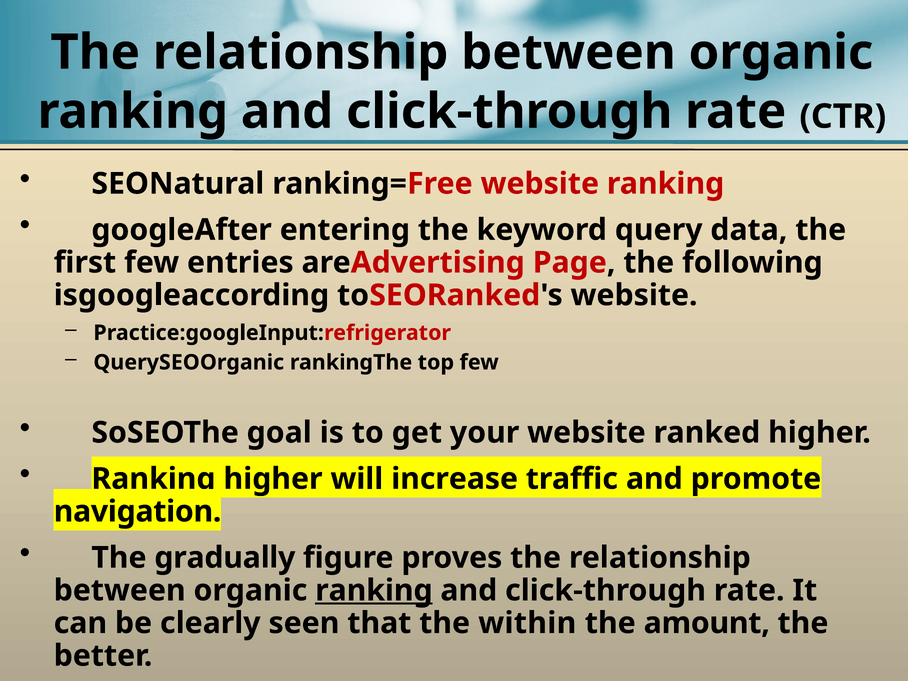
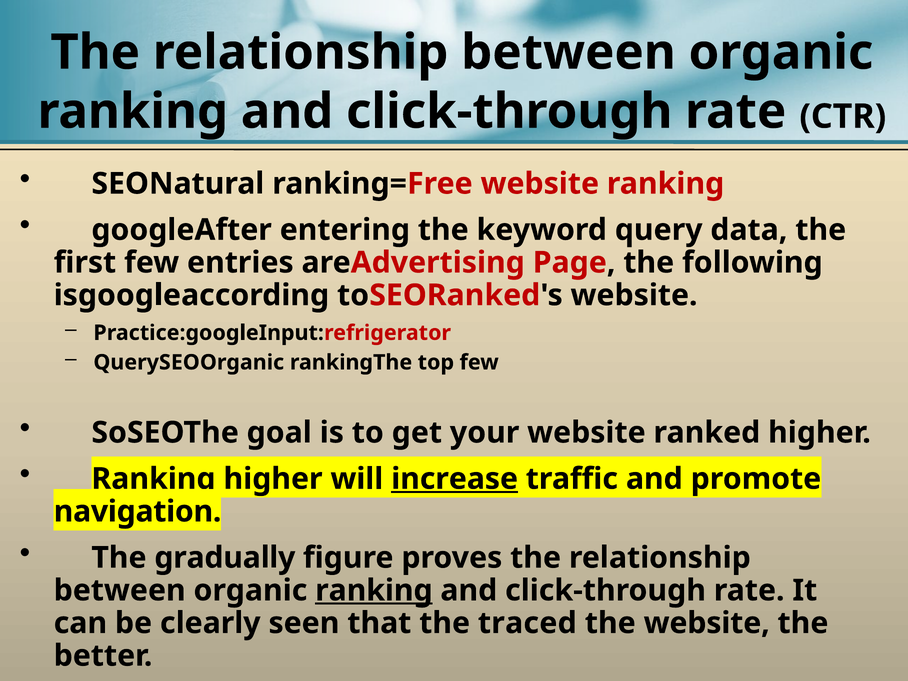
increase underline: none -> present
within: within -> traced
the amount: amount -> website
